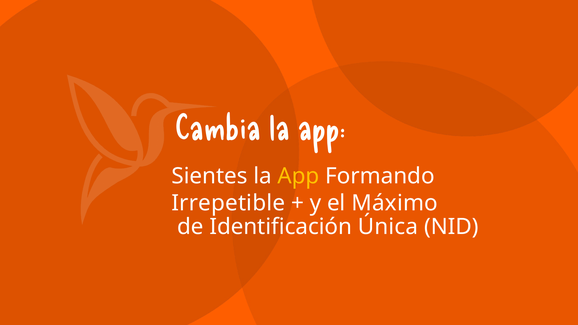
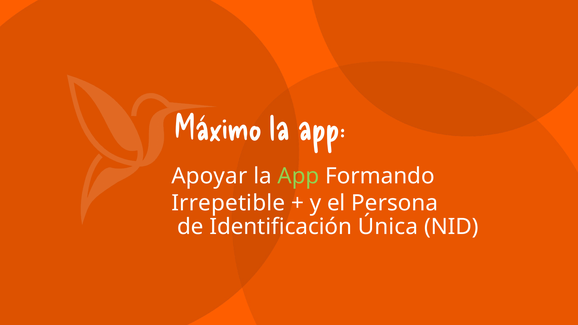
Cambia: Cambia -> Máximo
Sientes: Sientes -> Apoyar
App at (299, 176) colour: yellow -> light green
Máximo: Máximo -> Persona
